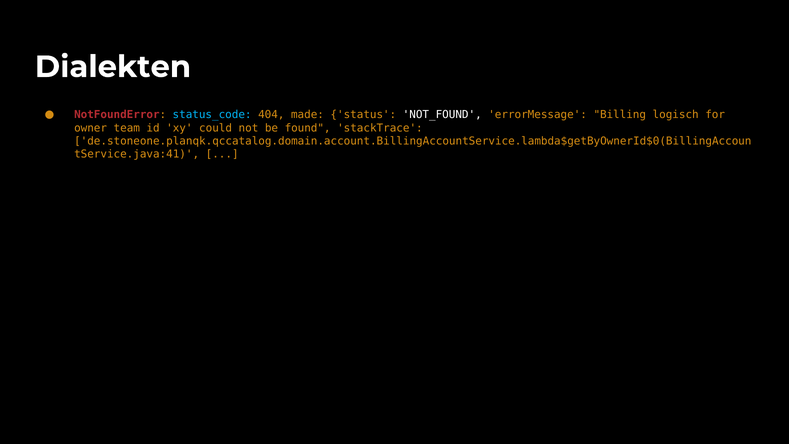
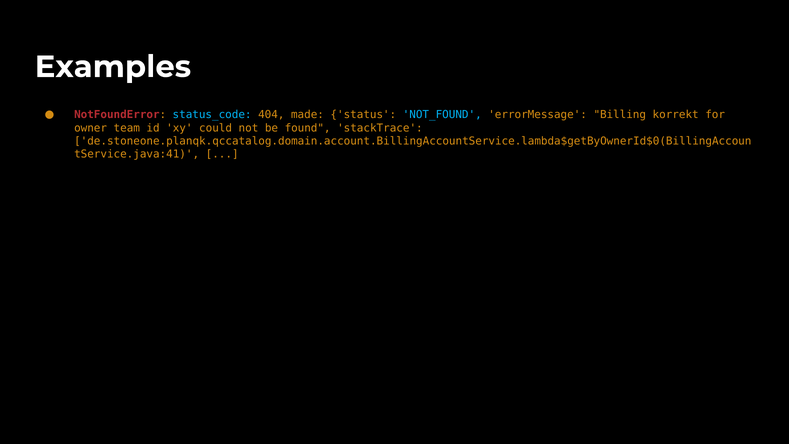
Dialekten: Dialekten -> Examples
NOT_FOUND colour: white -> light blue
logisch: logisch -> korrekt
